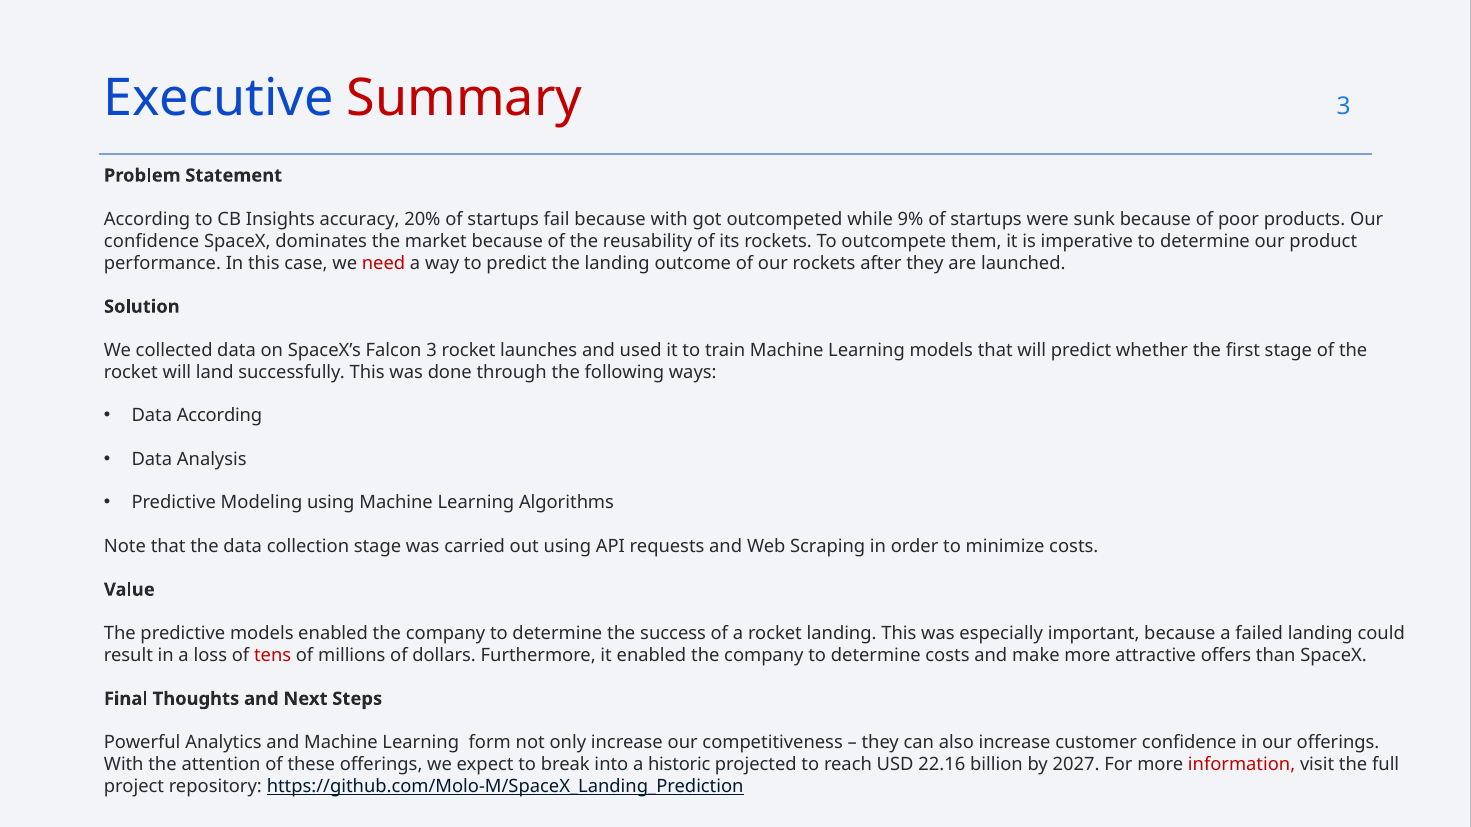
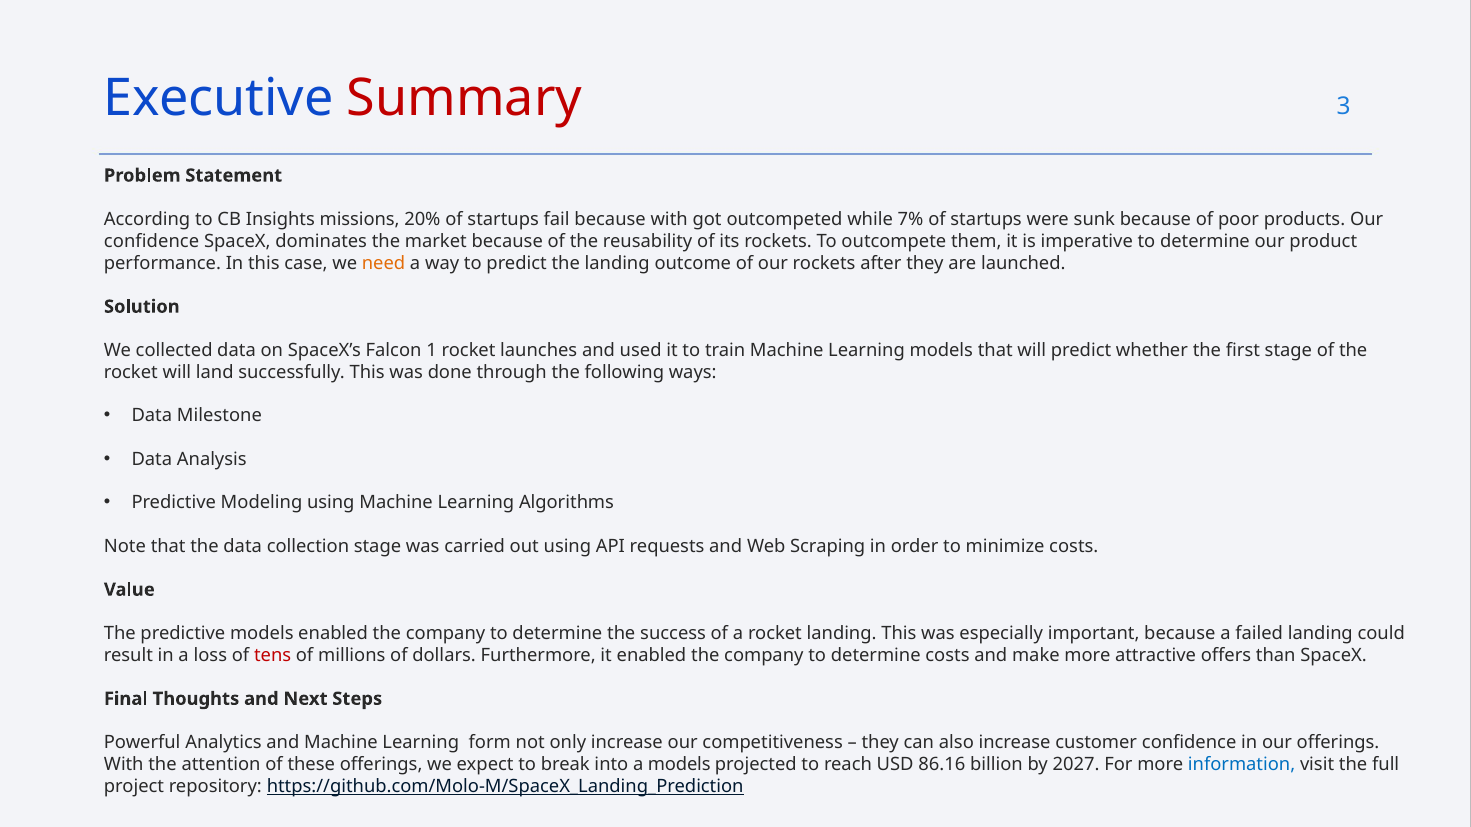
accuracy: accuracy -> missions
9%: 9% -> 7%
need colour: red -> orange
Falcon 3: 3 -> 1
Data According: According -> Milestone
a historic: historic -> models
22.16: 22.16 -> 86.16
information colour: red -> blue
